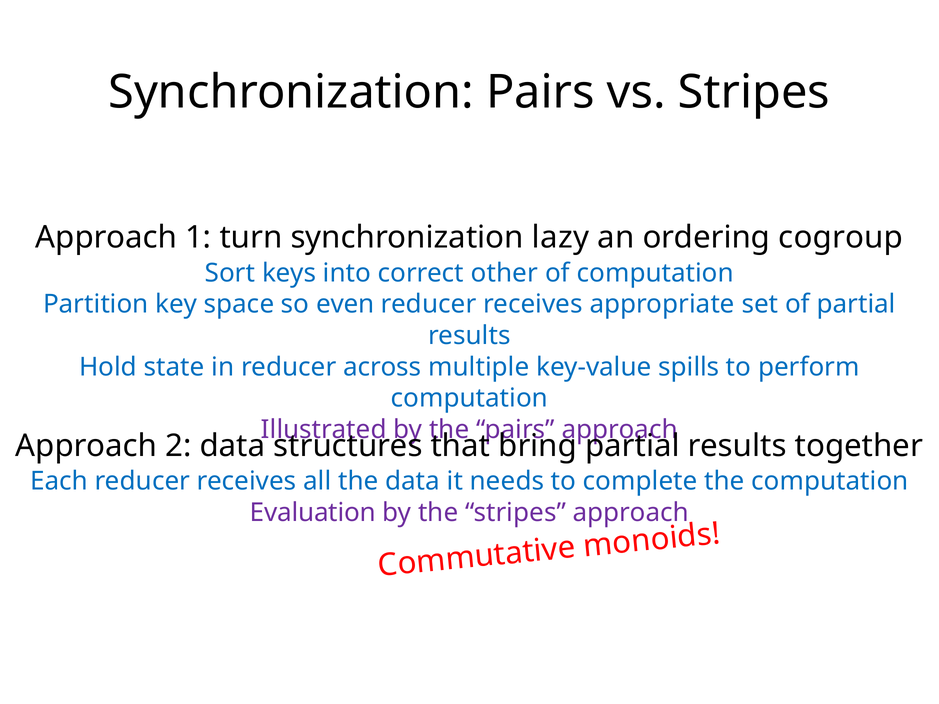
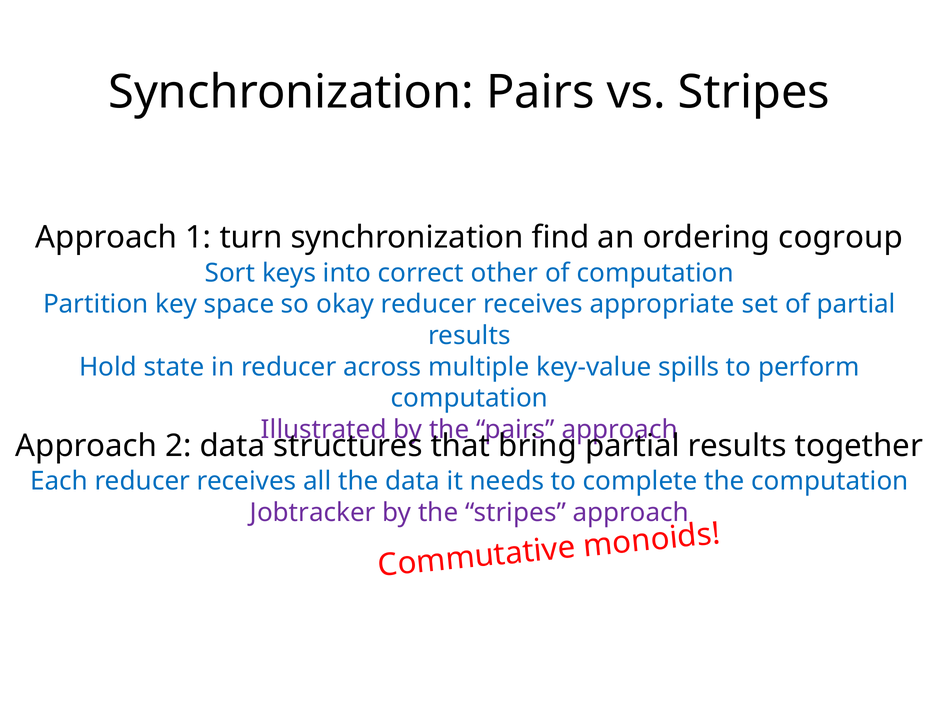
lazy: lazy -> find
even: even -> okay
Evaluation: Evaluation -> Jobtracker
